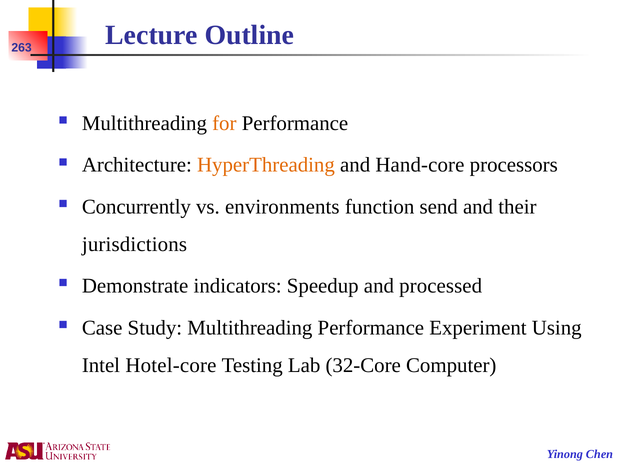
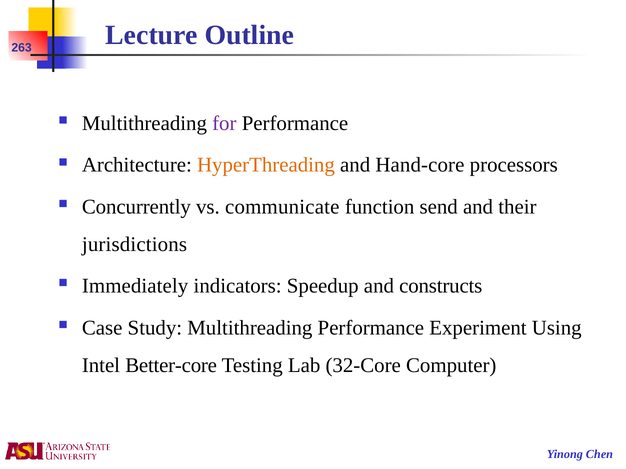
for colour: orange -> purple
environments: environments -> communicate
Demonstrate: Demonstrate -> Immediately
processed: processed -> constructs
Hotel-core: Hotel-core -> Better-core
